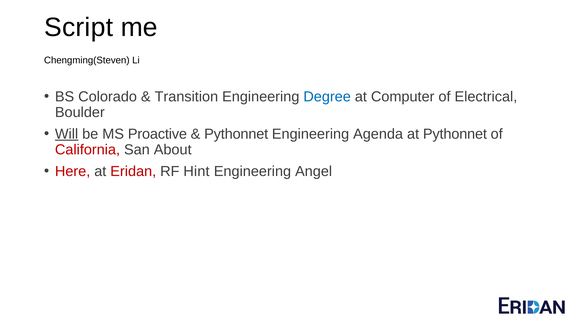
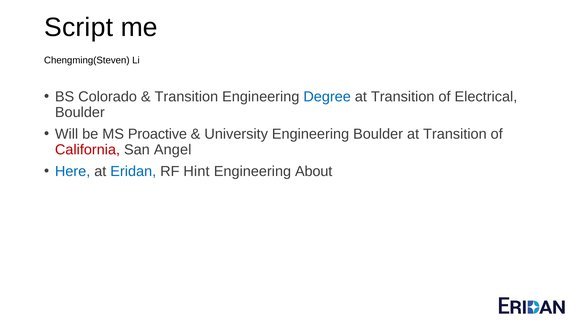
Computer at (403, 97): Computer -> Transition
Will underline: present -> none
Pythonnet at (236, 134): Pythonnet -> University
Engineering Agenda: Agenda -> Boulder
Pythonnet at (455, 134): Pythonnet -> Transition
About: About -> Angel
Here colour: red -> blue
Eridan colour: red -> blue
Angel: Angel -> About
